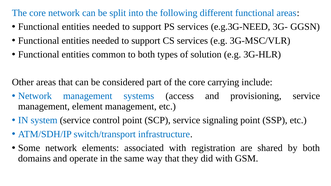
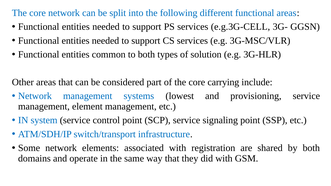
e.g.3G-NEED: e.g.3G-NEED -> e.g.3G-CELL
access: access -> lowest
